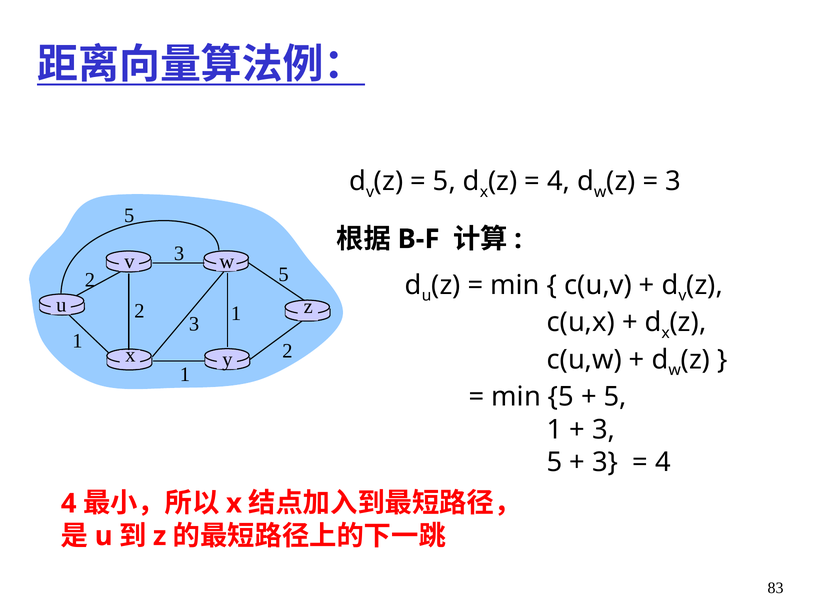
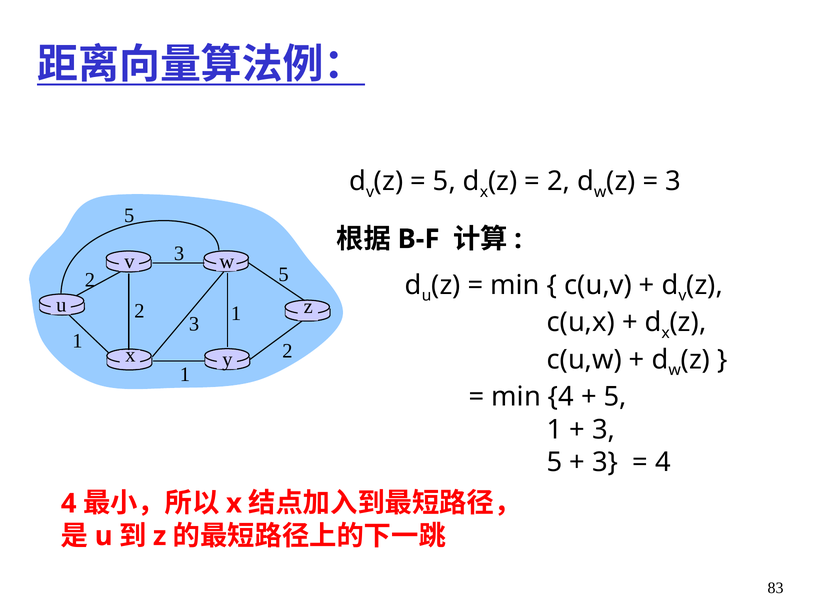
4 at (559, 181): 4 -> 2
min 5: 5 -> 4
